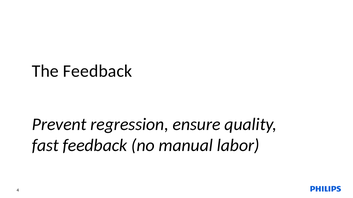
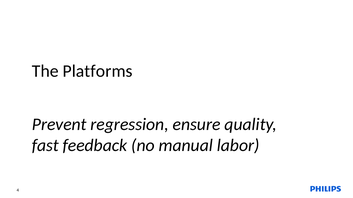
The Feedback: Feedback -> Platforms
